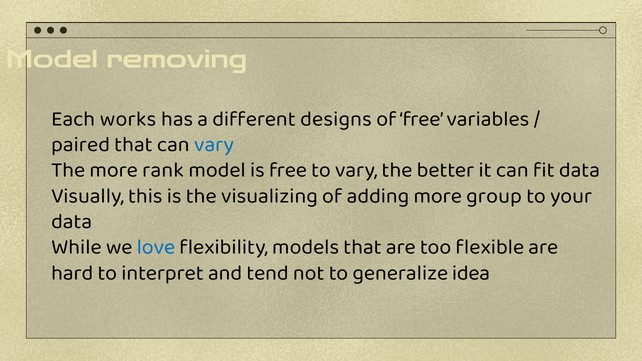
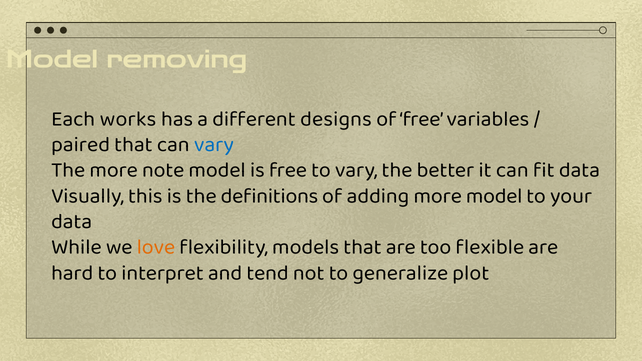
rank: rank -> note
visualizing: visualizing -> definitions
more group: group -> model
love colour: blue -> orange
idea: idea -> plot
